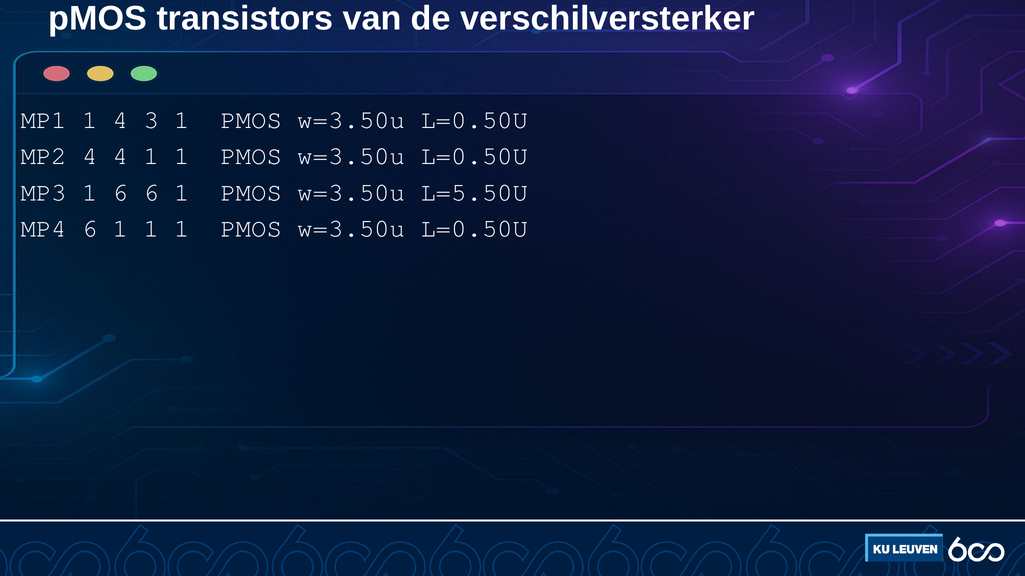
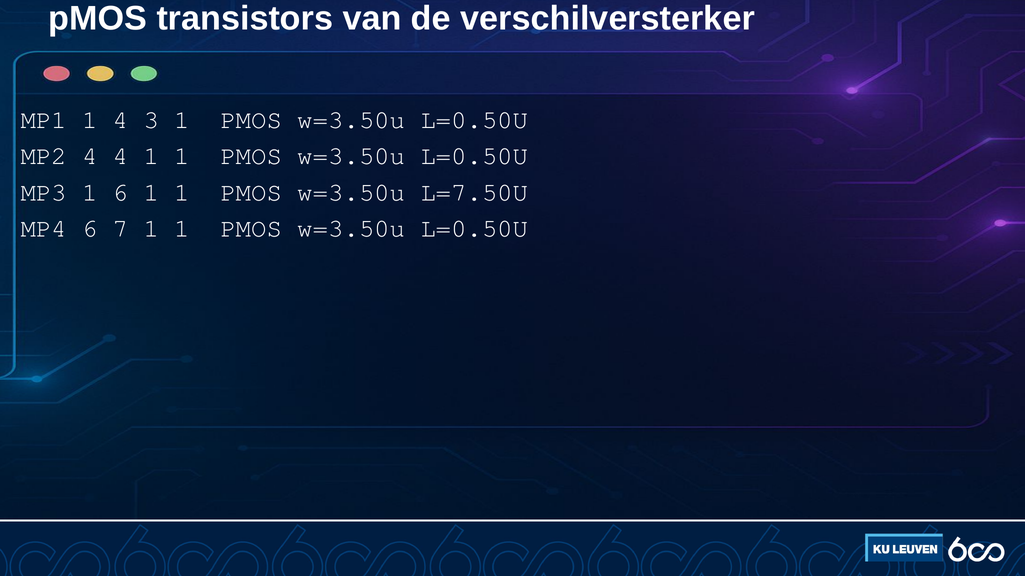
6 6: 6 -> 1
L=5.50U: L=5.50U -> L=7.50U
MP4 6 1: 1 -> 7
